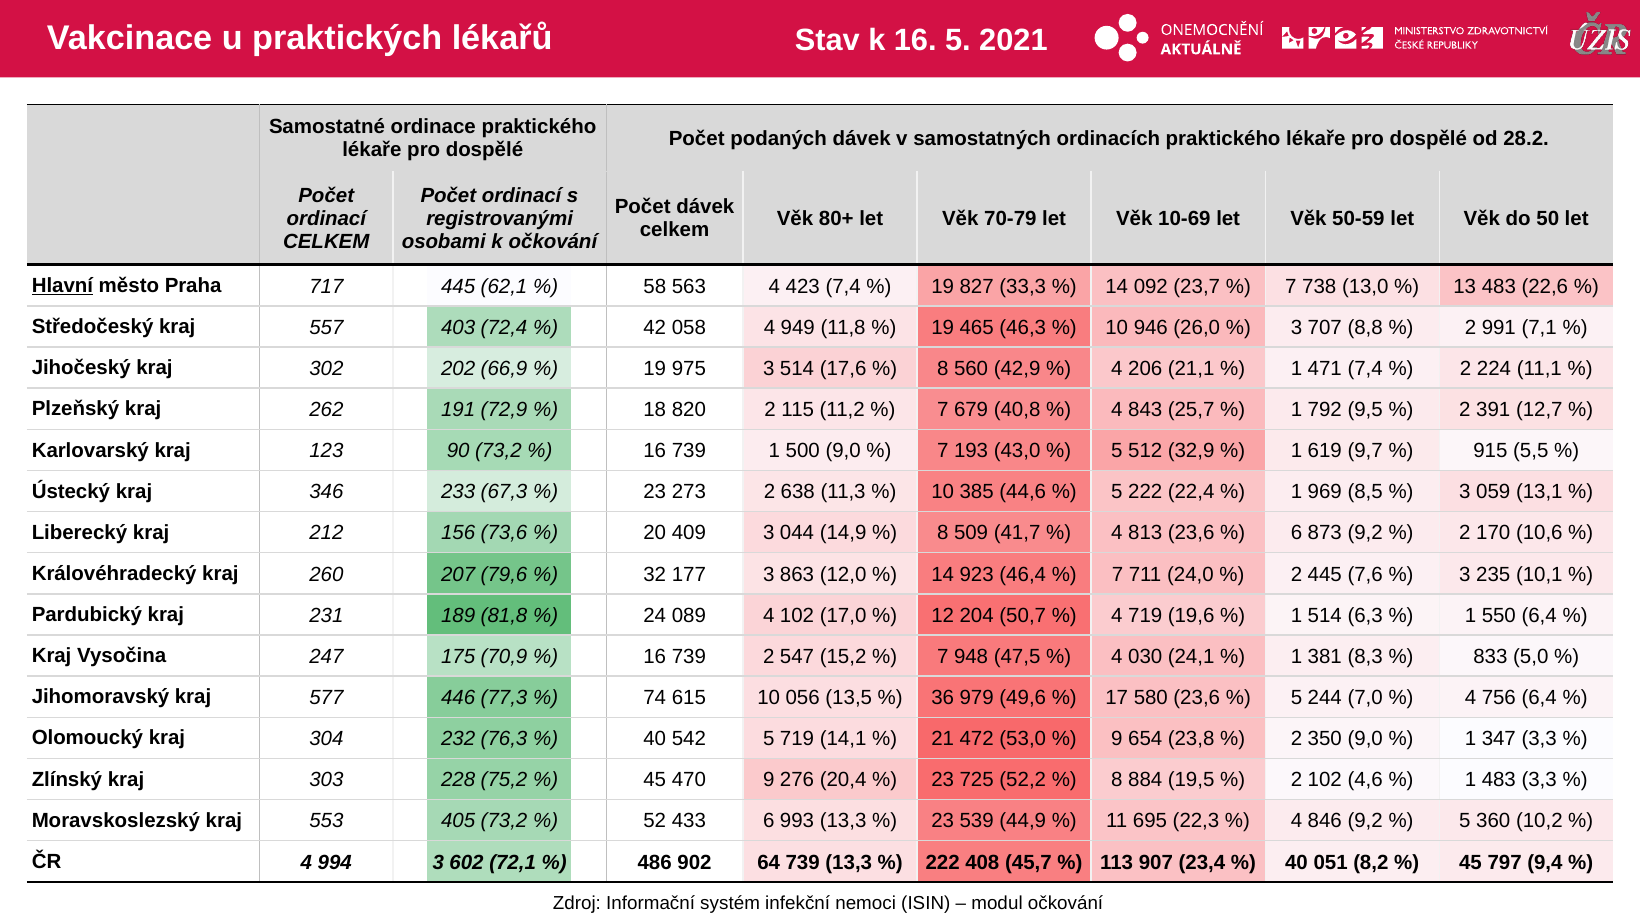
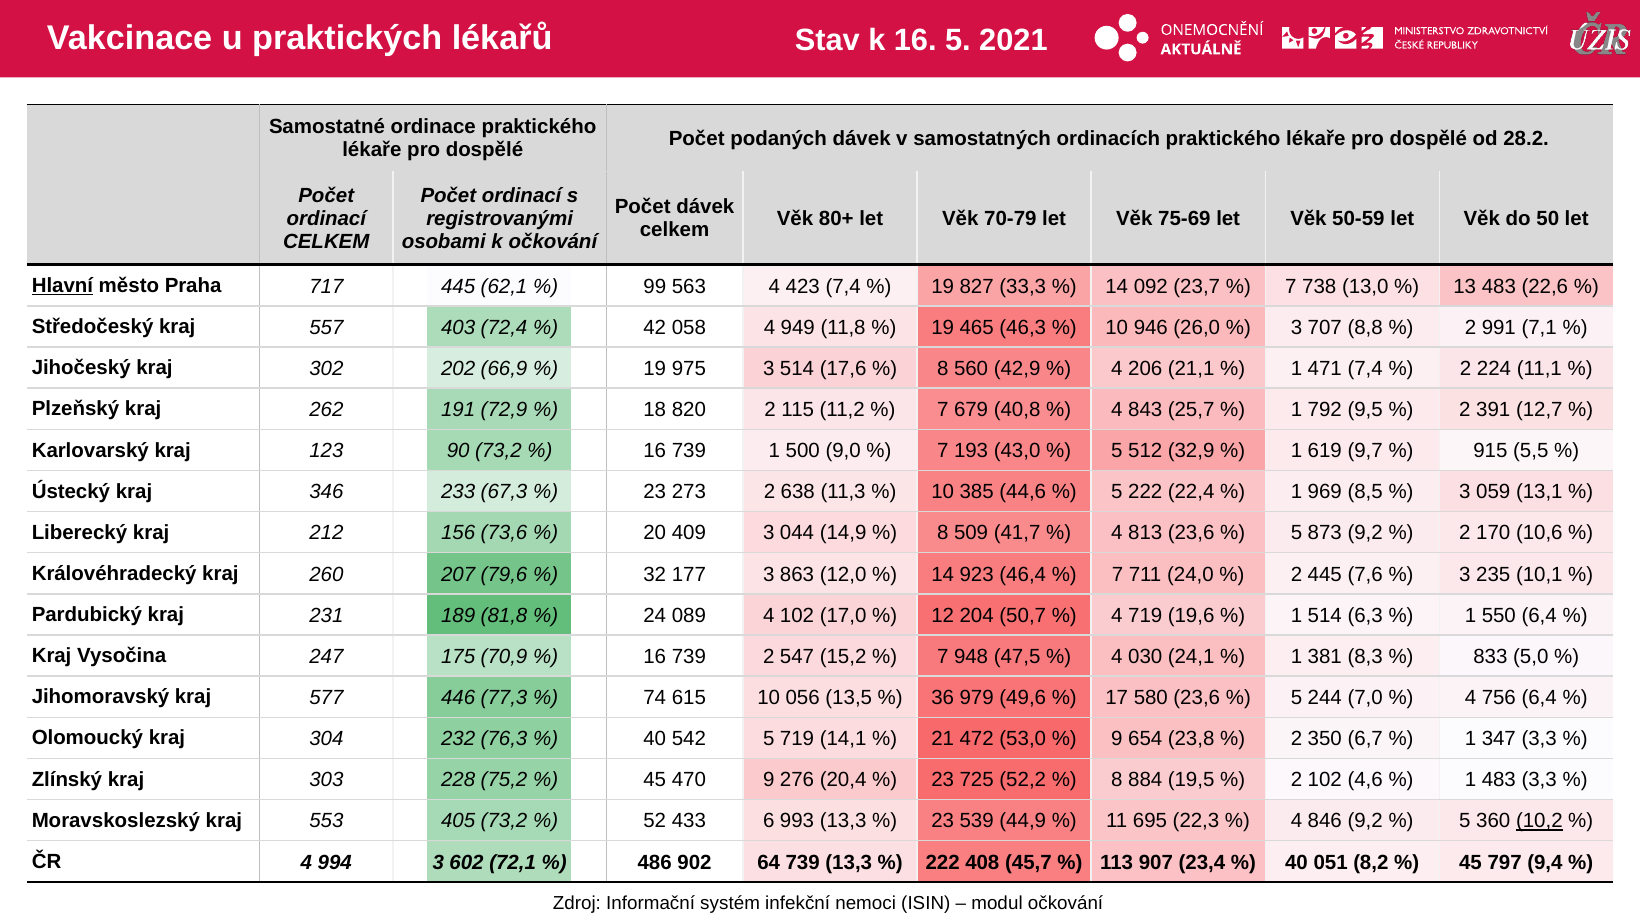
10-69: 10-69 -> 75-69
58: 58 -> 99
6 at (1296, 533): 6 -> 5
350 9,0: 9,0 -> 6,7
10,2 underline: none -> present
